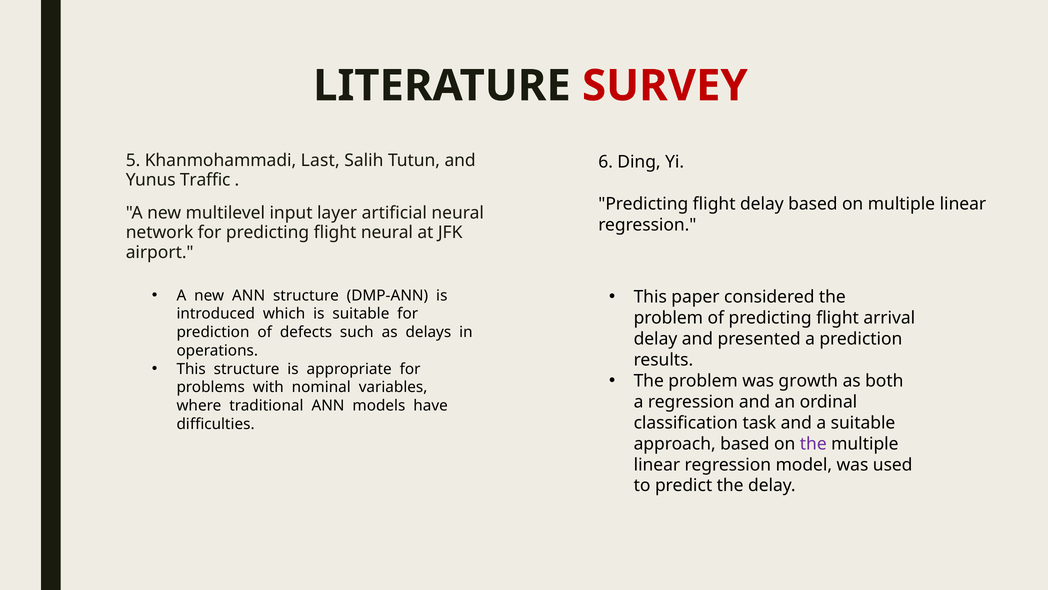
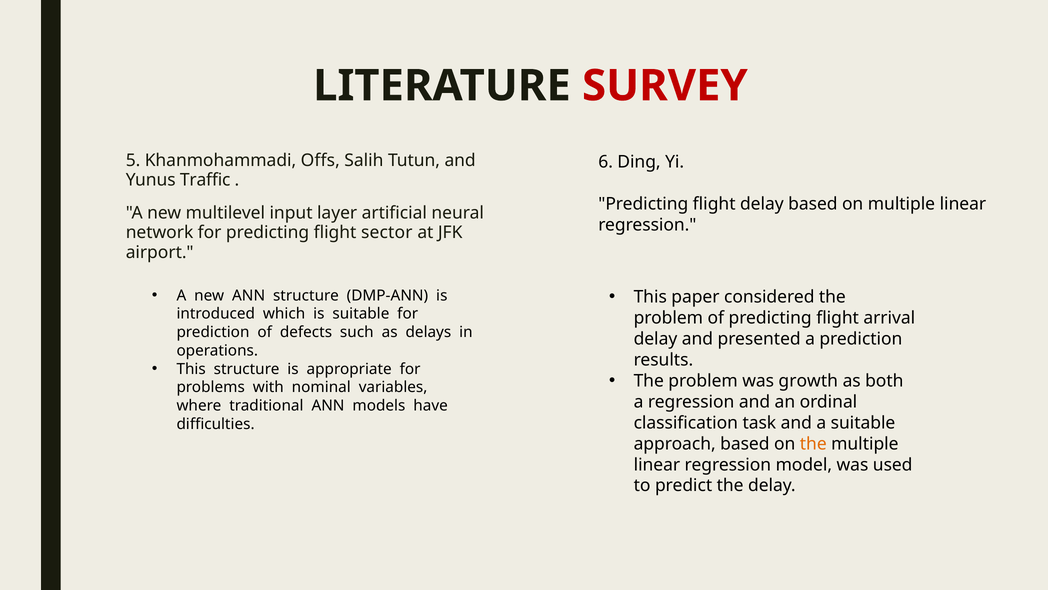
Last: Last -> Offs
flight neural: neural -> sector
the at (813, 443) colour: purple -> orange
